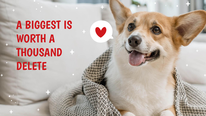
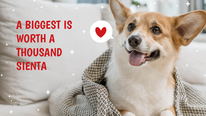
DELETE: DELETE -> SIENTA
